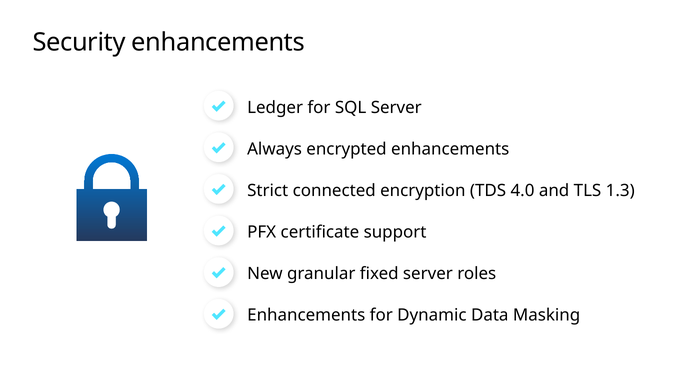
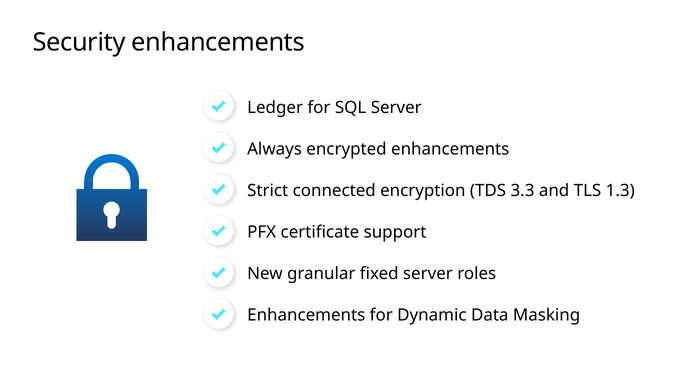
4.0: 4.0 -> 3.3
